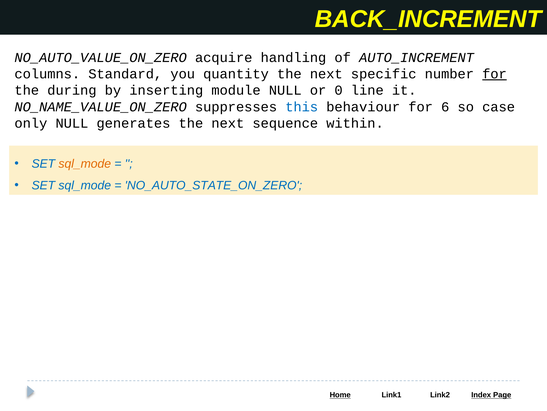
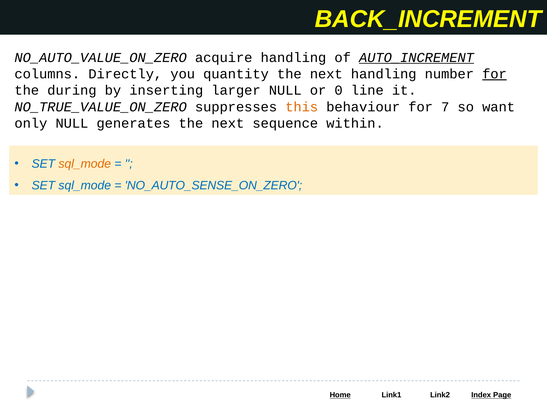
AUTO_INCREMENT underline: none -> present
Standard: Standard -> Directly
next specific: specific -> handling
module: module -> larger
NO_NAME_VALUE_ON_ZERO: NO_NAME_VALUE_ON_ZERO -> NO_TRUE_VALUE_ON_ZERO
this colour: blue -> orange
6: 6 -> 7
case: case -> want
NO_AUTO_STATE_ON_ZERO: NO_AUTO_STATE_ON_ZERO -> NO_AUTO_SENSE_ON_ZERO
